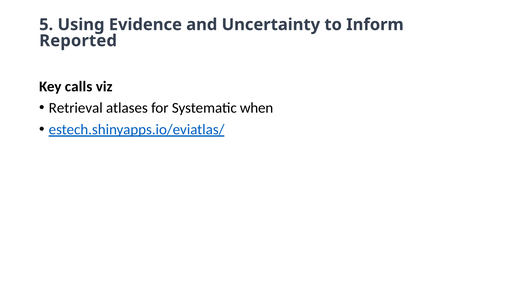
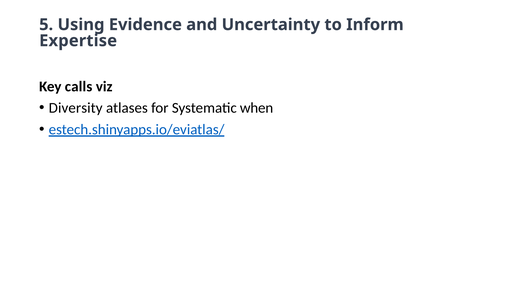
Reported: Reported -> Expertise
Retrieval: Retrieval -> Diversity
